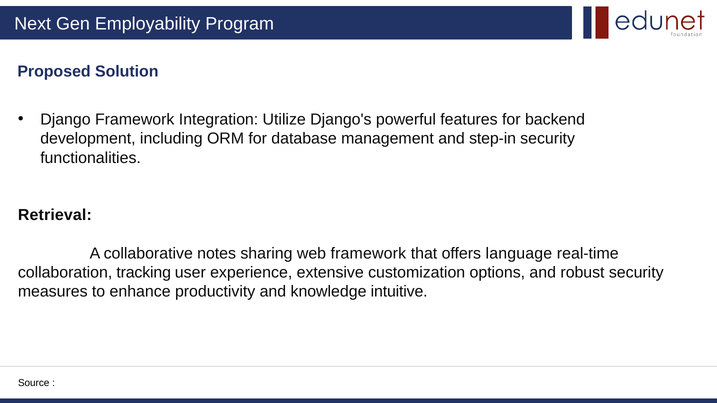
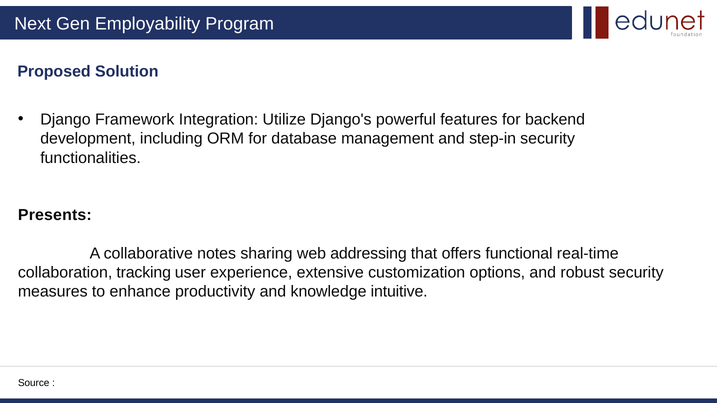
Retrieval: Retrieval -> Presents
web framework: framework -> addressing
language: language -> functional
